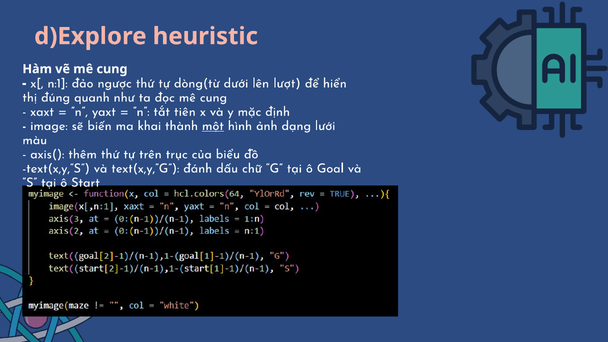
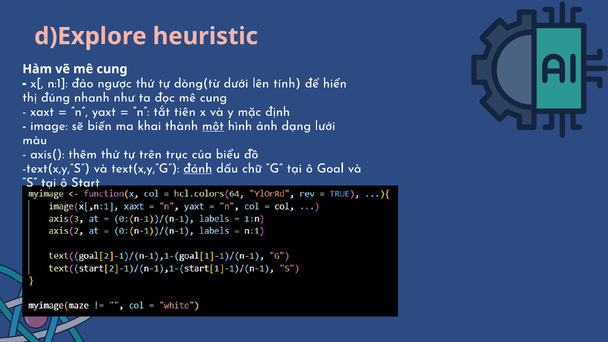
lượt: lượt -> tính
quanh: quanh -> nhanh
đánh underline: none -> present
